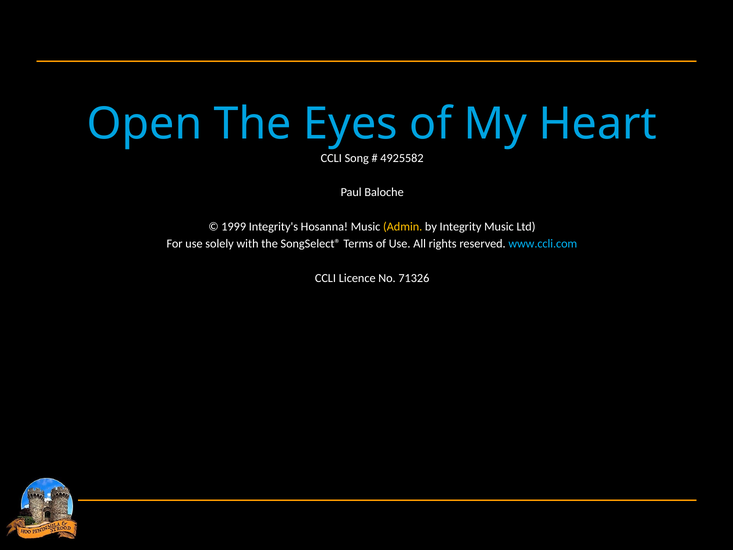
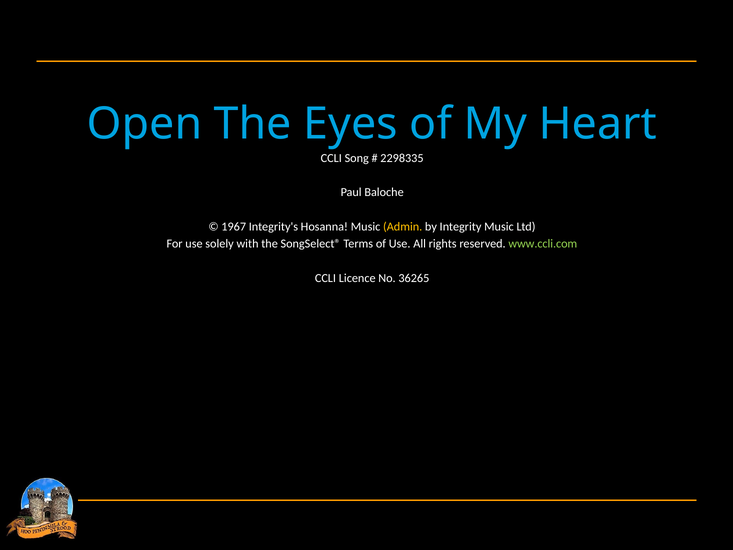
4925582: 4925582 -> 2298335
1999: 1999 -> 1967
www.ccli.com colour: light blue -> light green
71326: 71326 -> 36265
